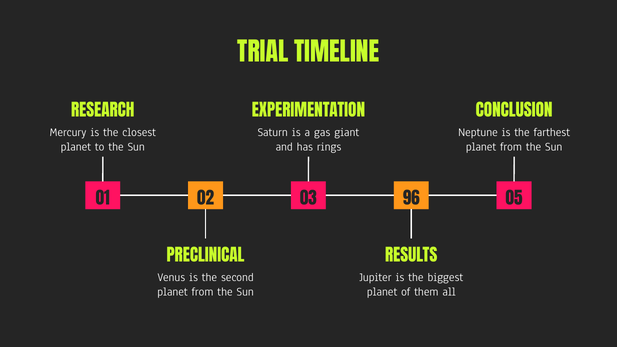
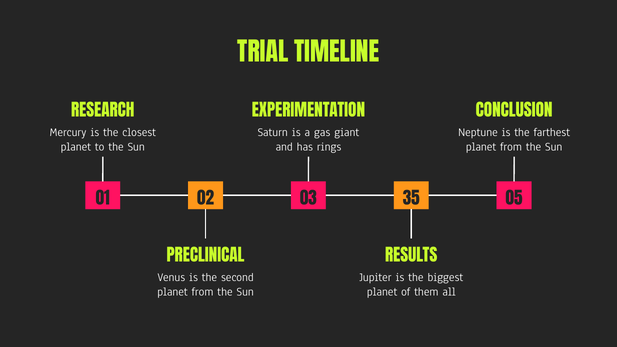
96: 96 -> 35
